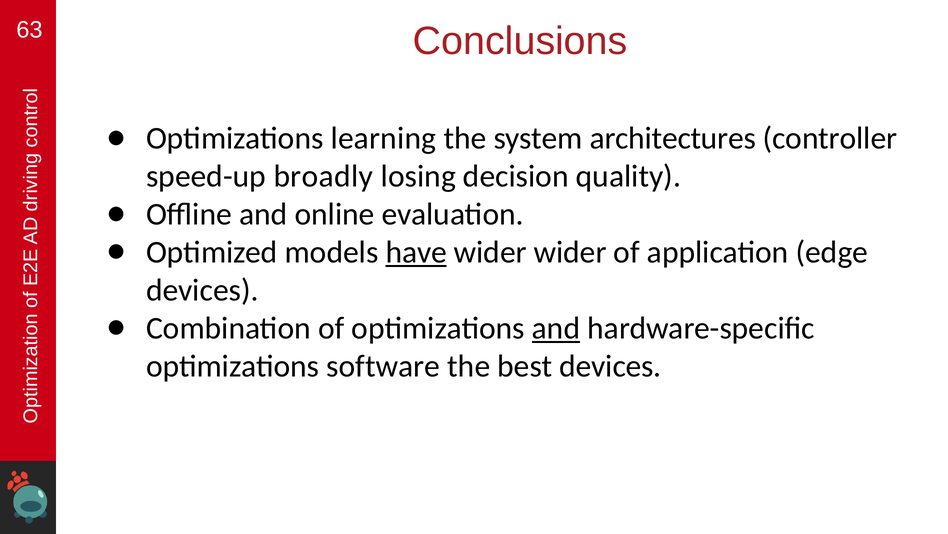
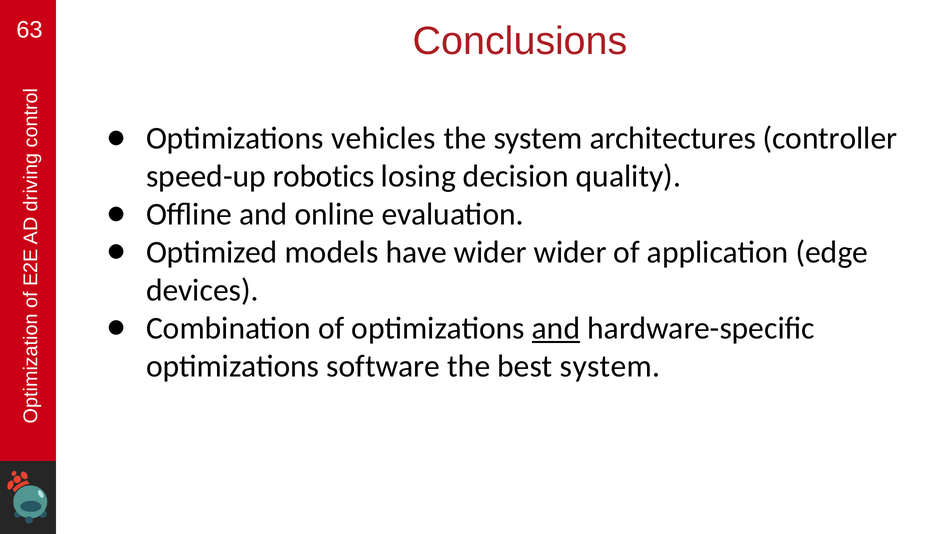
learning: learning -> vehicles
broadly: broadly -> robotics
have underline: present -> none
best devices: devices -> system
